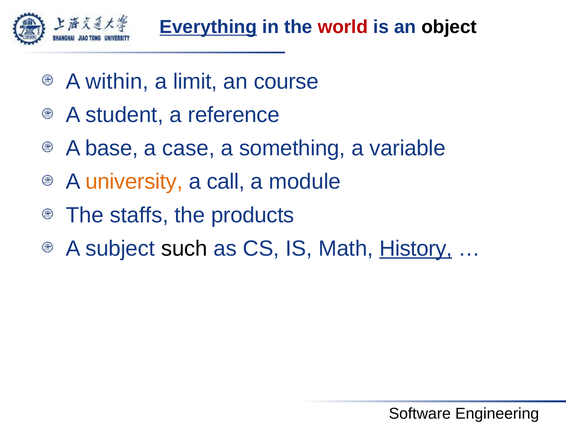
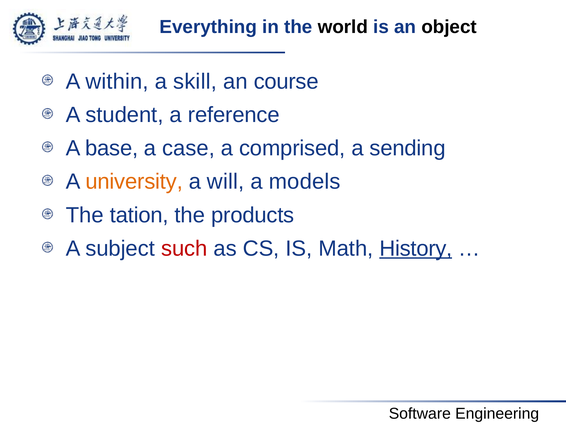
Everything underline: present -> none
world colour: red -> black
limit: limit -> skill
something: something -> comprised
variable: variable -> sending
call: call -> will
module: module -> models
staffs: staffs -> tation
such colour: black -> red
